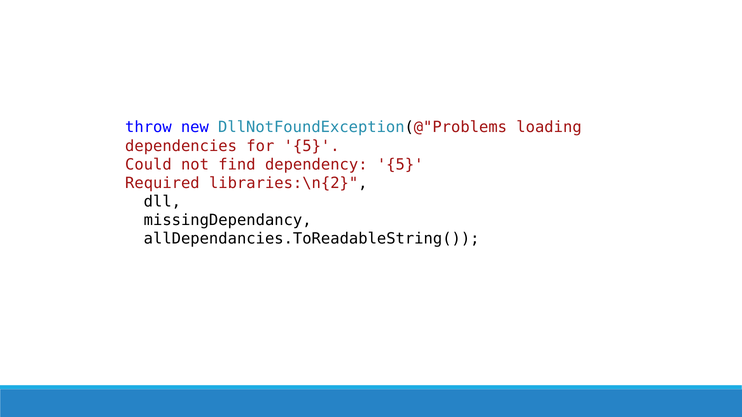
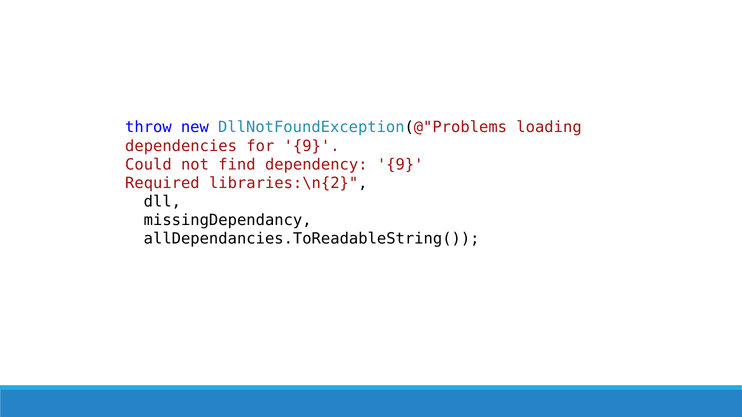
for 5: 5 -> 9
dependency 5: 5 -> 9
